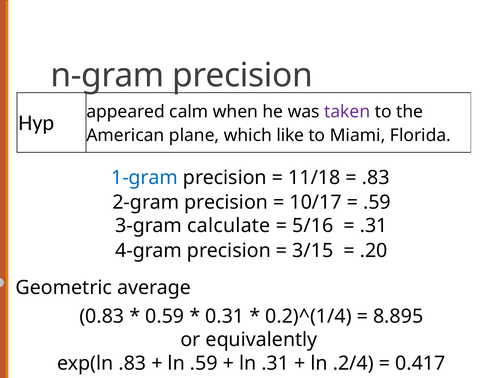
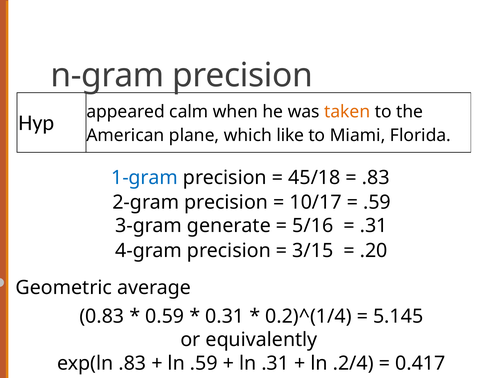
taken colour: purple -> orange
11/18: 11/18 -> 45/18
calculate: calculate -> generate
8.895: 8.895 -> 5.145
